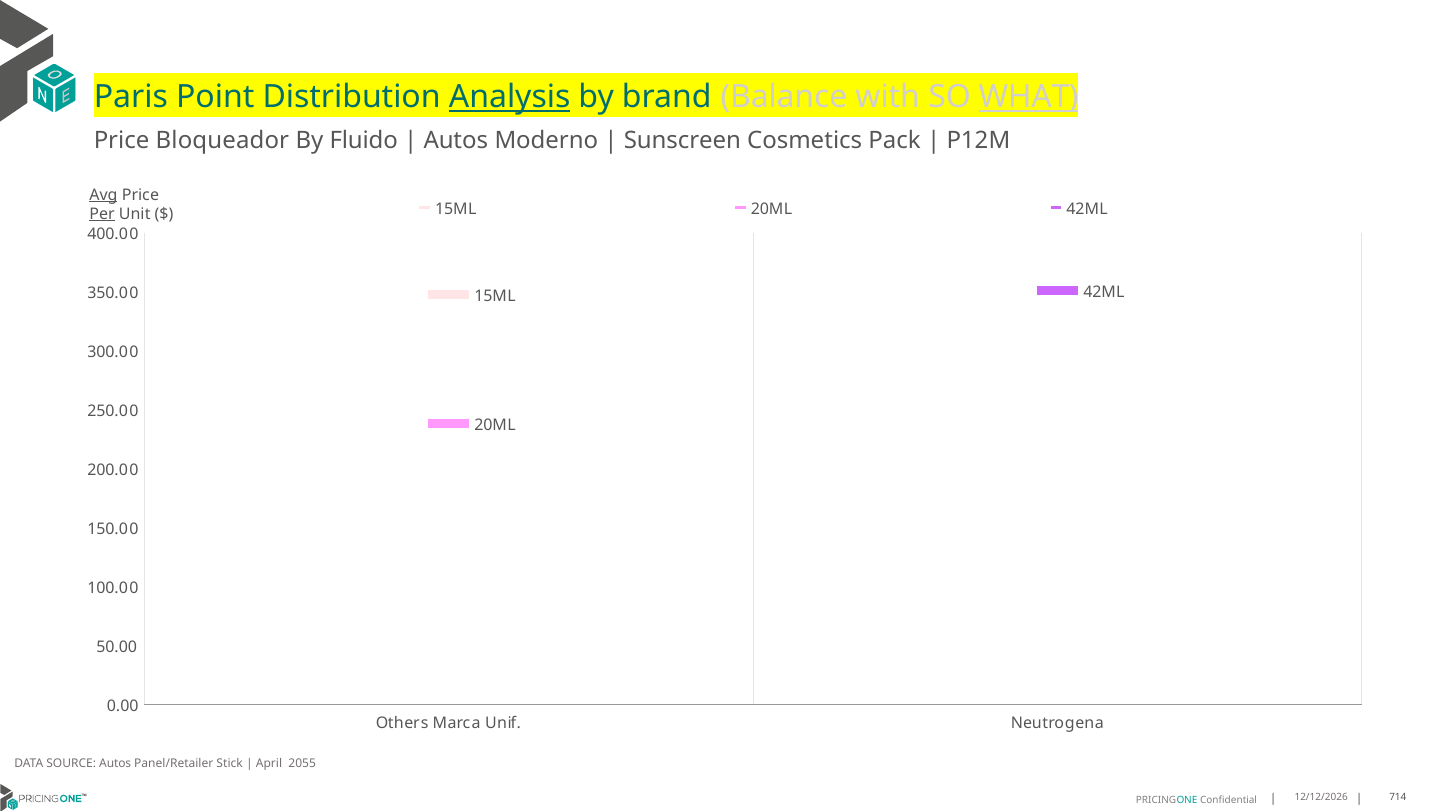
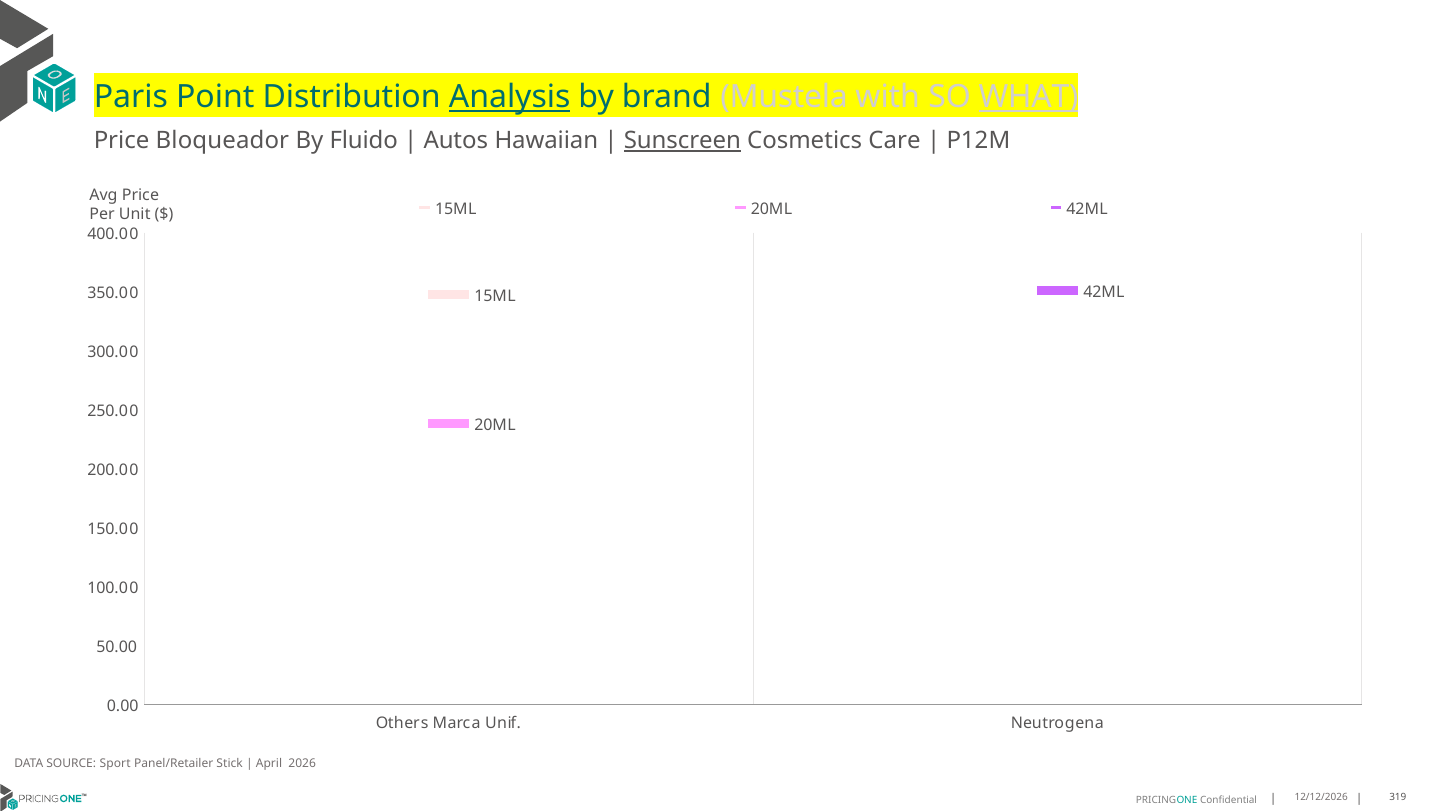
Balance: Balance -> Mustela
Moderno: Moderno -> Hawaiian
Sunscreen underline: none -> present
Pack: Pack -> Care
Avg underline: present -> none
Per underline: present -> none
SOURCE Autos: Autos -> Sport
2055: 2055 -> 2026
714: 714 -> 319
